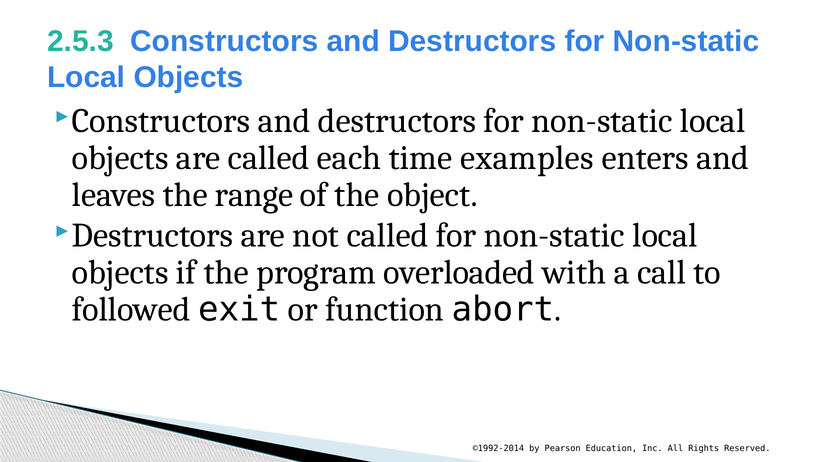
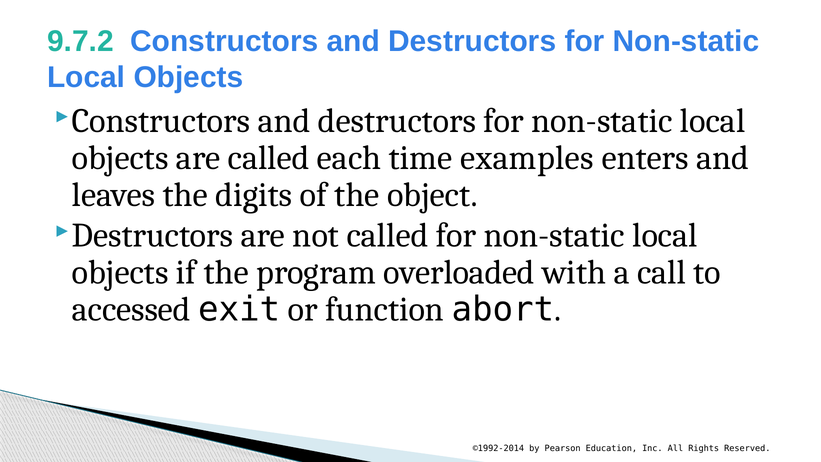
2.5.3: 2.5.3 -> 9.7.2
range: range -> digits
followed: followed -> accessed
